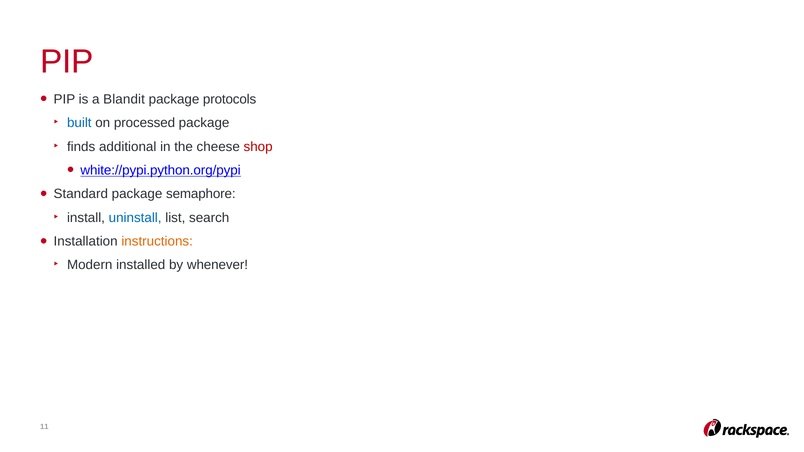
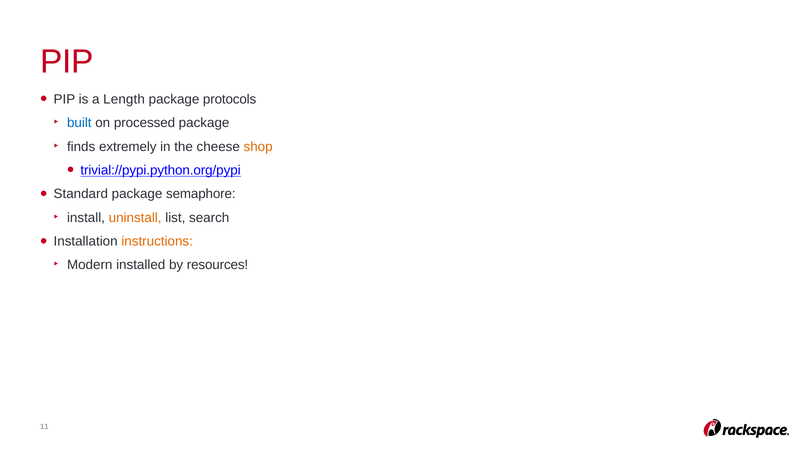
Blandit: Blandit -> Length
additional: additional -> extremely
shop colour: red -> orange
white://pypi.python.org/pypi: white://pypi.python.org/pypi -> trivial://pypi.python.org/pypi
uninstall colour: blue -> orange
whenever: whenever -> resources
